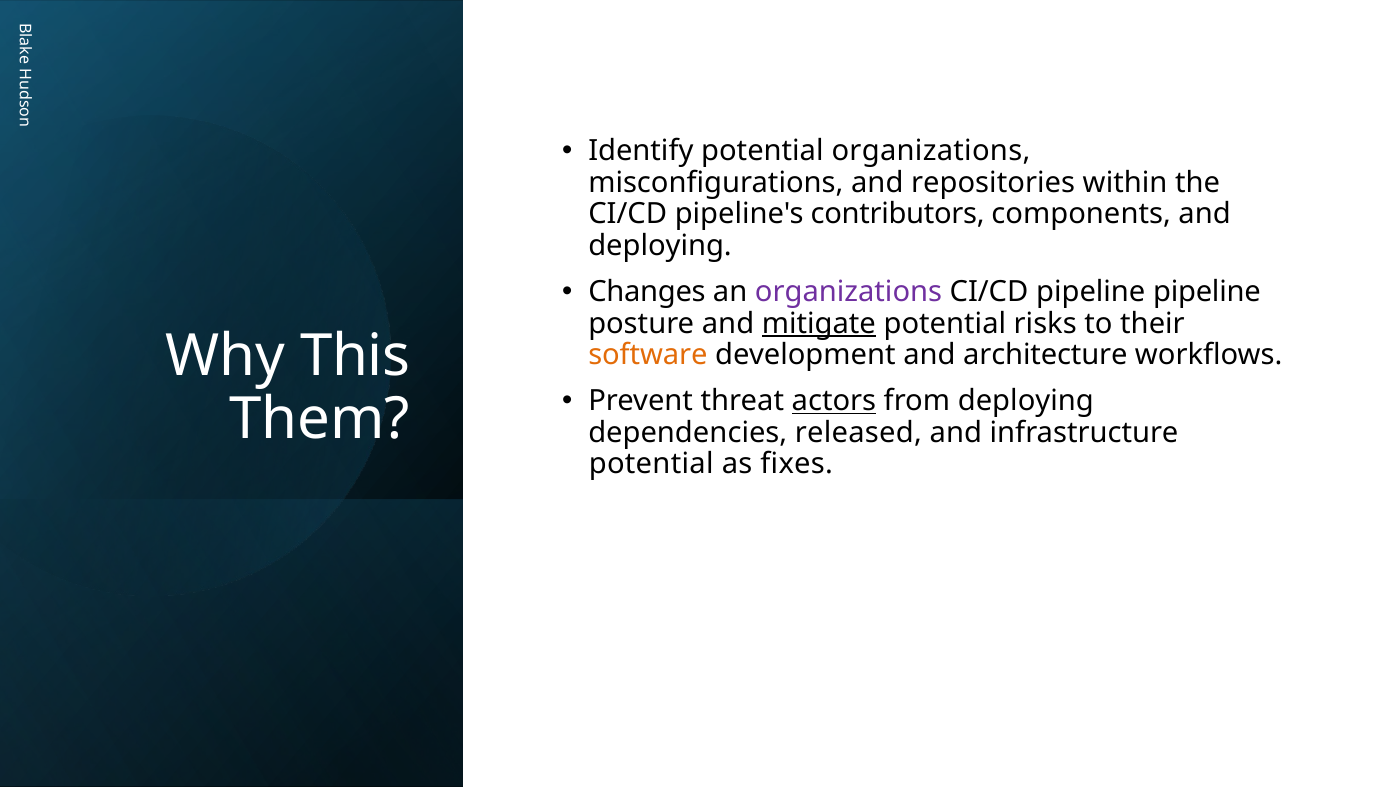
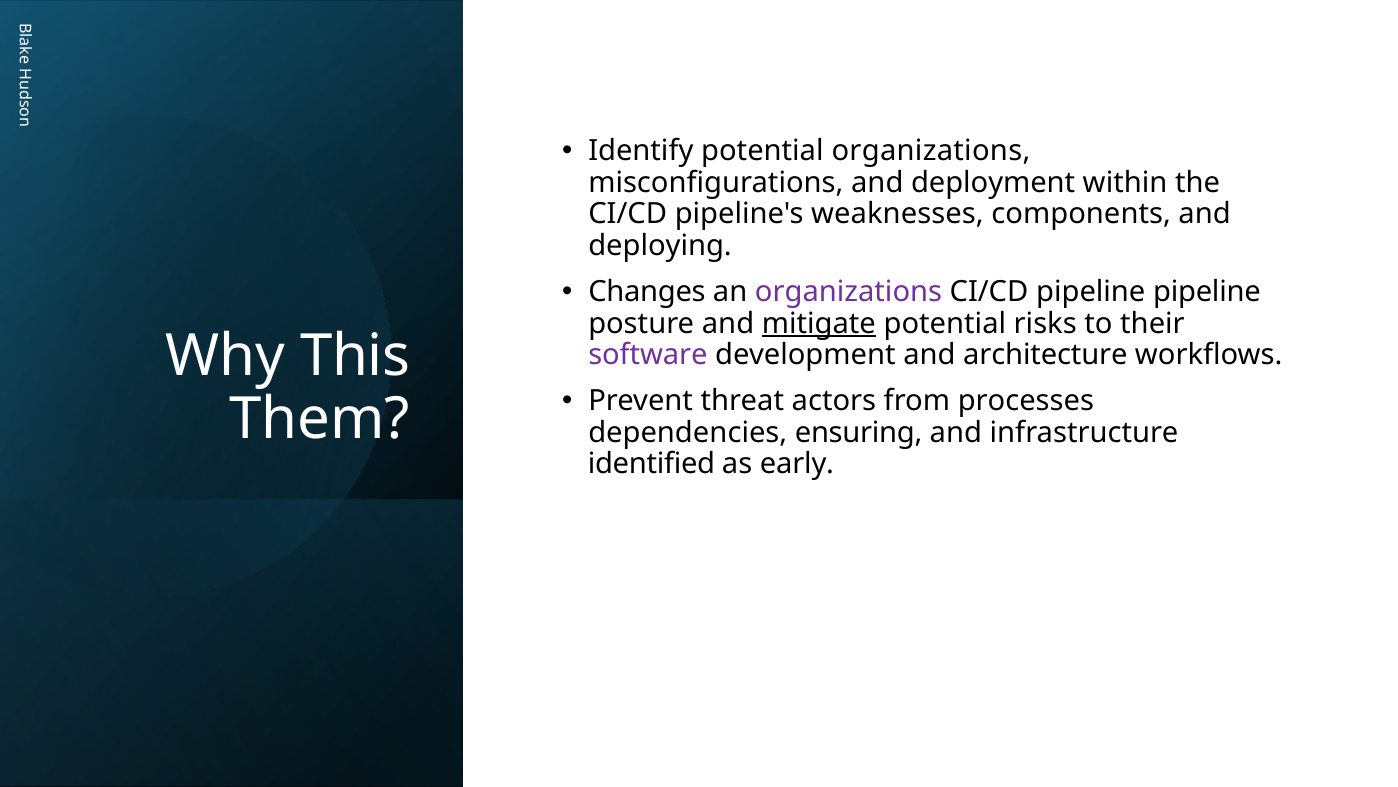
repositories: repositories -> deployment
contributors: contributors -> weaknesses
software colour: orange -> purple
actors underline: present -> none
from deploying: deploying -> processes
released: released -> ensuring
potential at (651, 464): potential -> identified
fixes: fixes -> early
